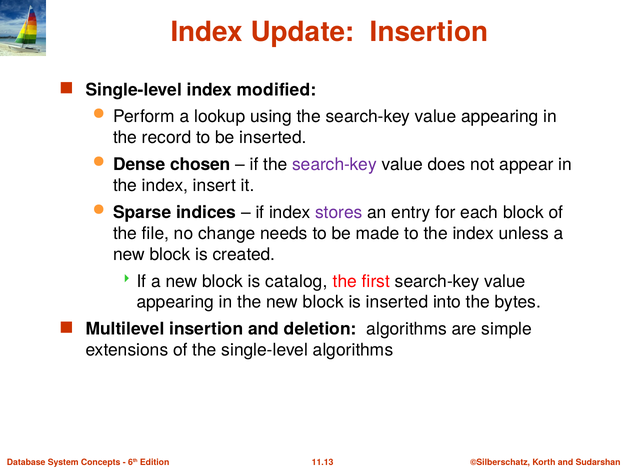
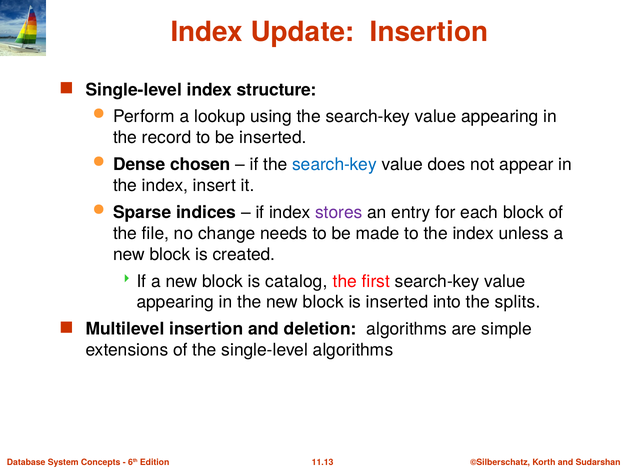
modified: modified -> structure
search-key at (335, 165) colour: purple -> blue
bytes: bytes -> splits
